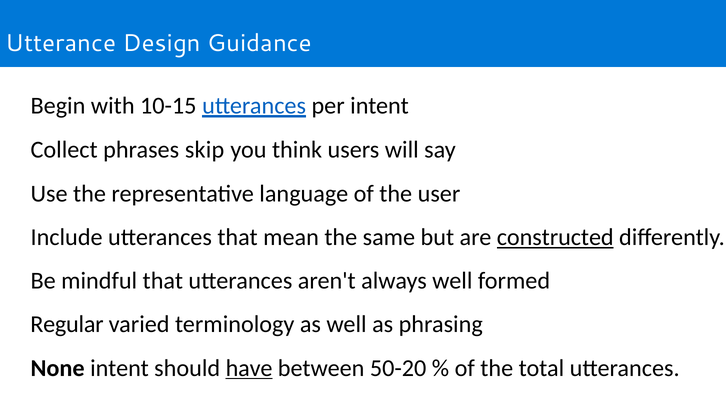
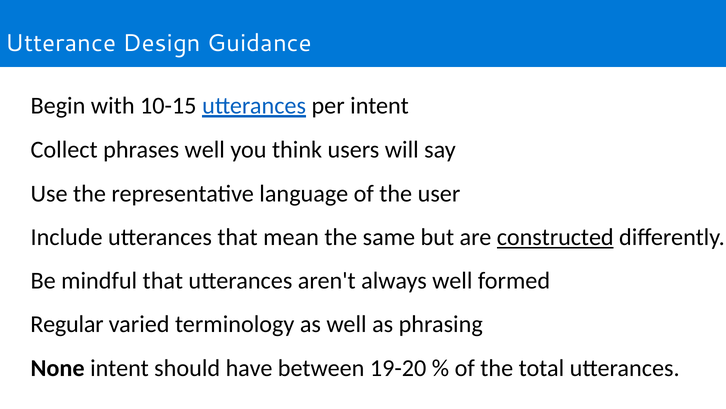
phrases skip: skip -> well
have underline: present -> none
50-20: 50-20 -> 19-20
